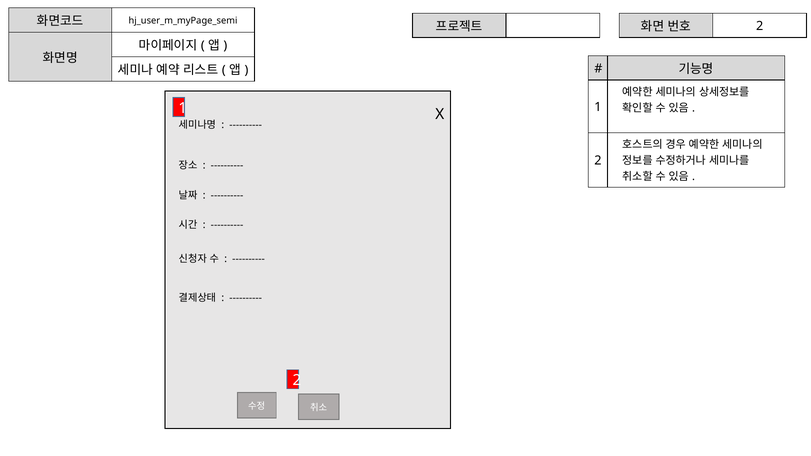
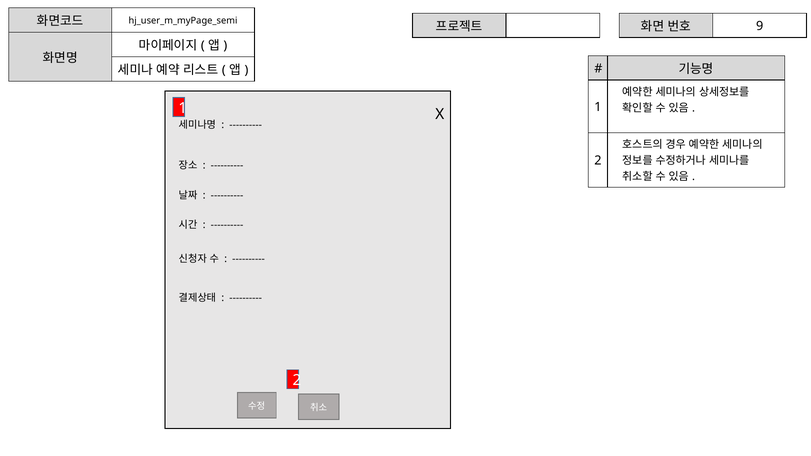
2 at (760, 26): 2 -> 9
